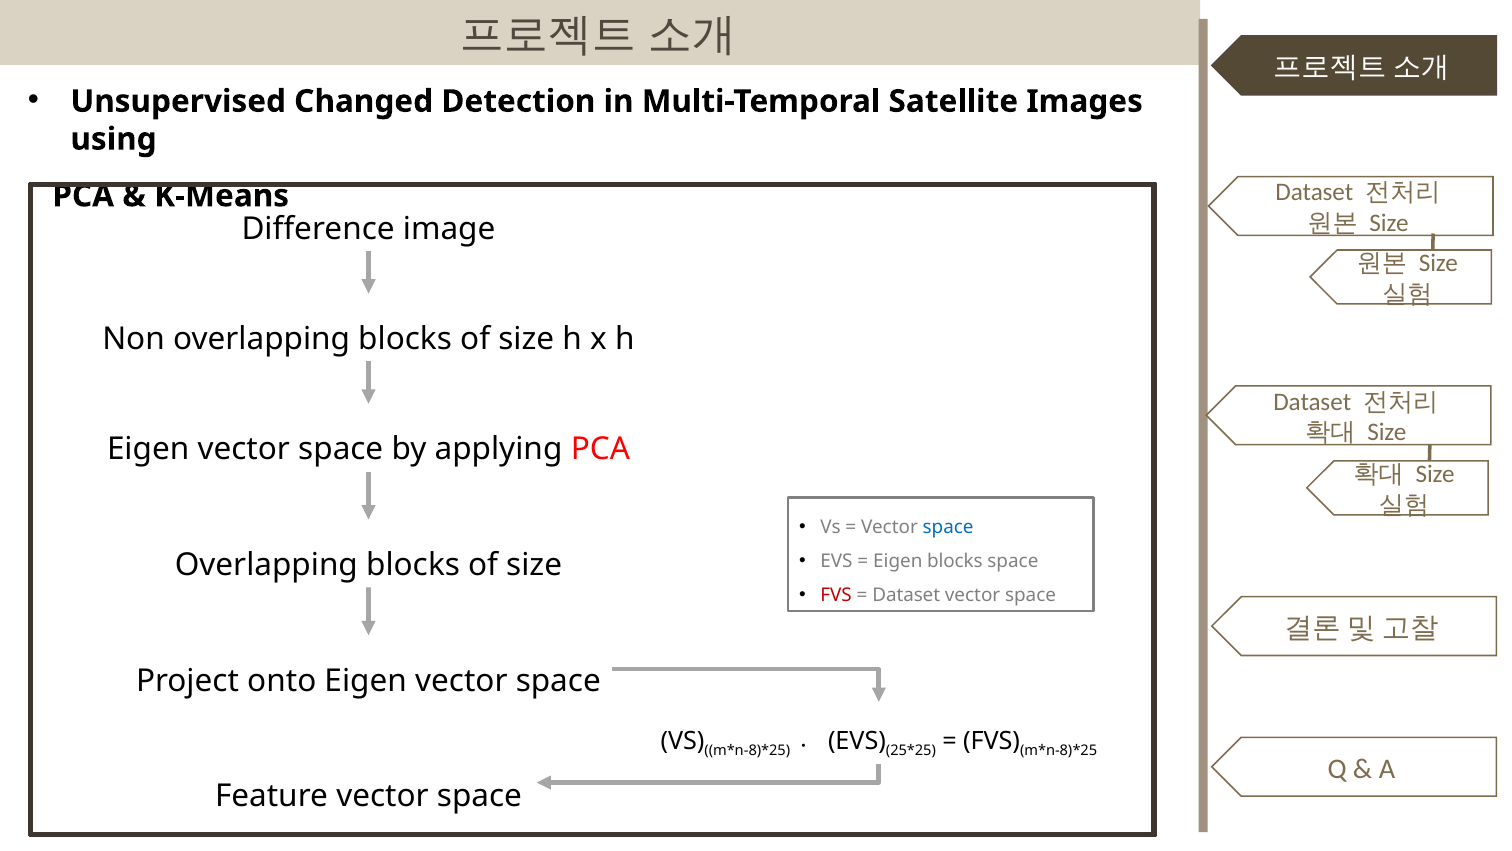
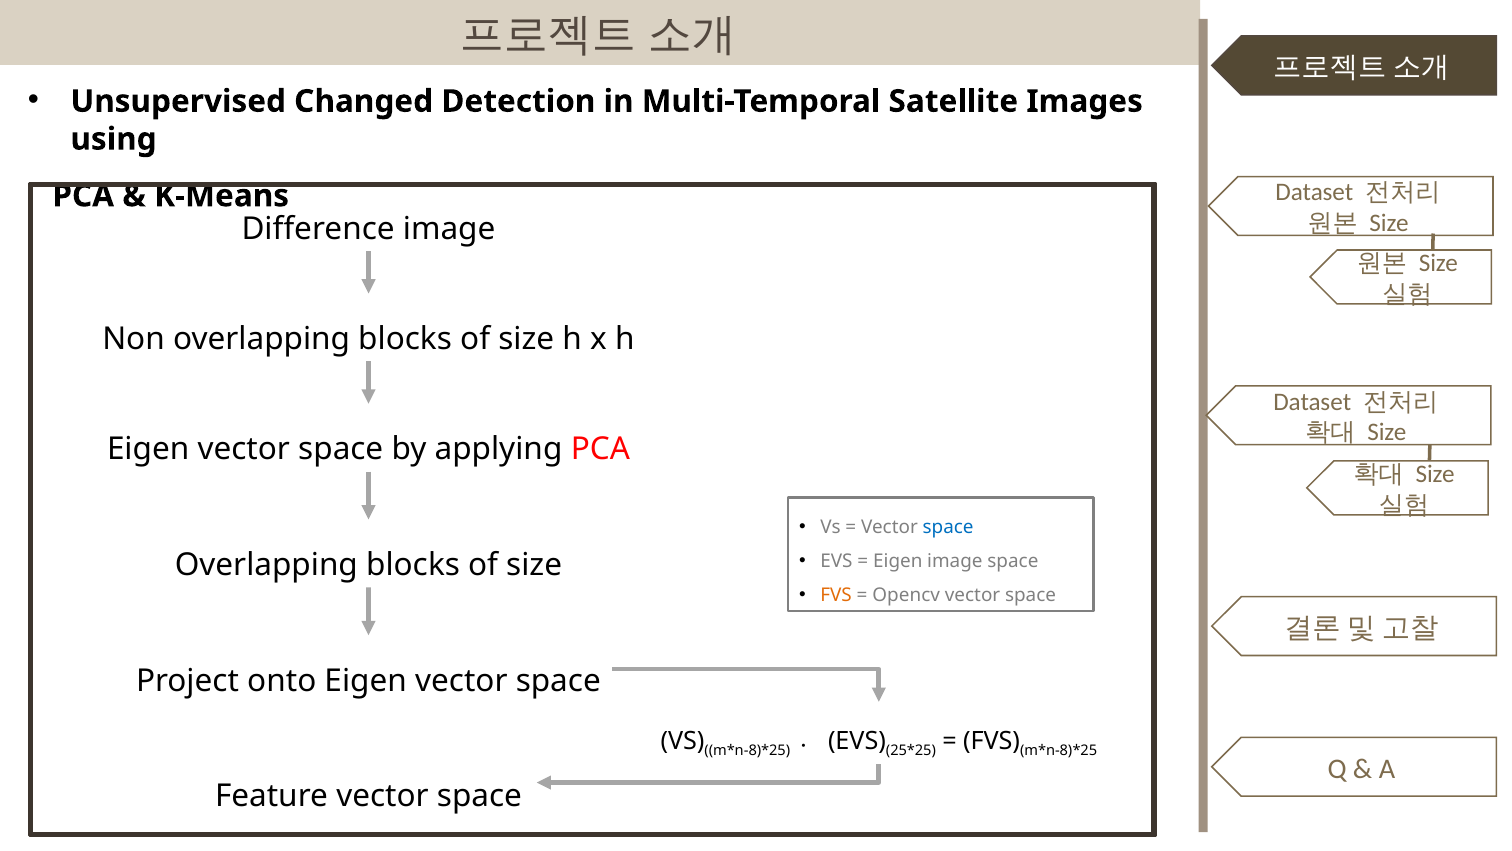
Eigen blocks: blocks -> image
FVS at (836, 595) colour: red -> orange
Dataset at (906, 595): Dataset -> Opencv
